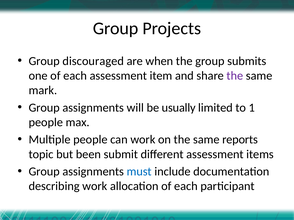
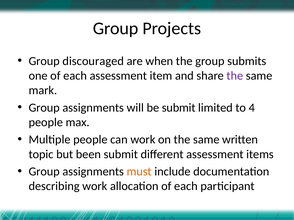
be usually: usually -> submit
1: 1 -> 4
reports: reports -> written
must colour: blue -> orange
